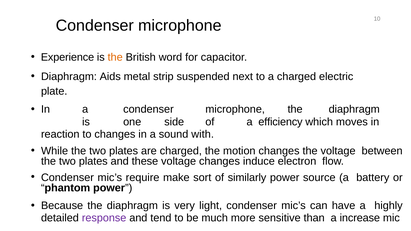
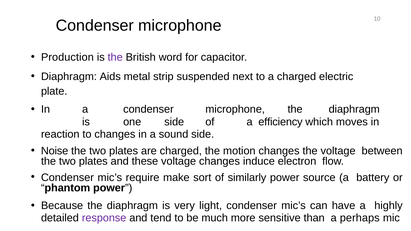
Experience: Experience -> Production
the at (115, 57) colour: orange -> purple
sound with: with -> side
While: While -> Noise
increase: increase -> perhaps
